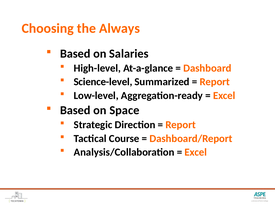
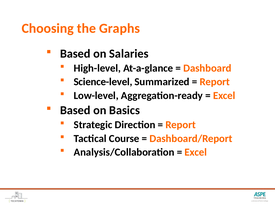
Always: Always -> Graphs
Space: Space -> Basics
